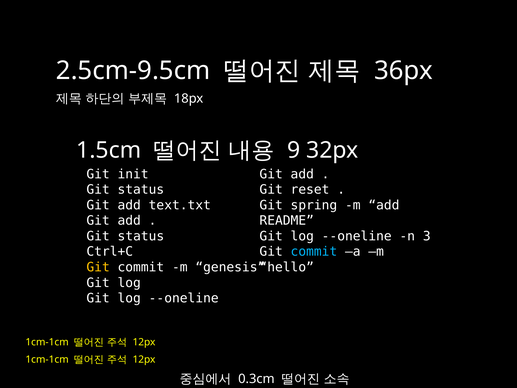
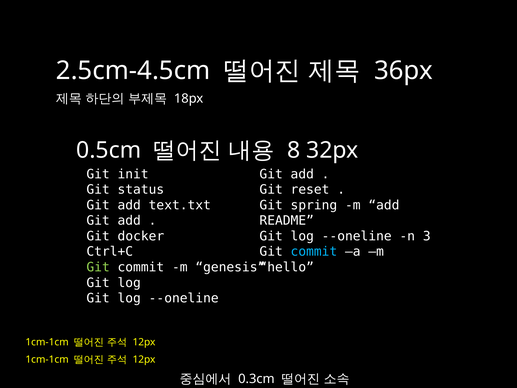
2.5cm-9.5cm: 2.5cm-9.5cm -> 2.5cm-4.5cm
1.5cm: 1.5cm -> 0.5cm
9: 9 -> 8
status at (141, 236): status -> docker
Git at (98, 267) colour: yellow -> light green
